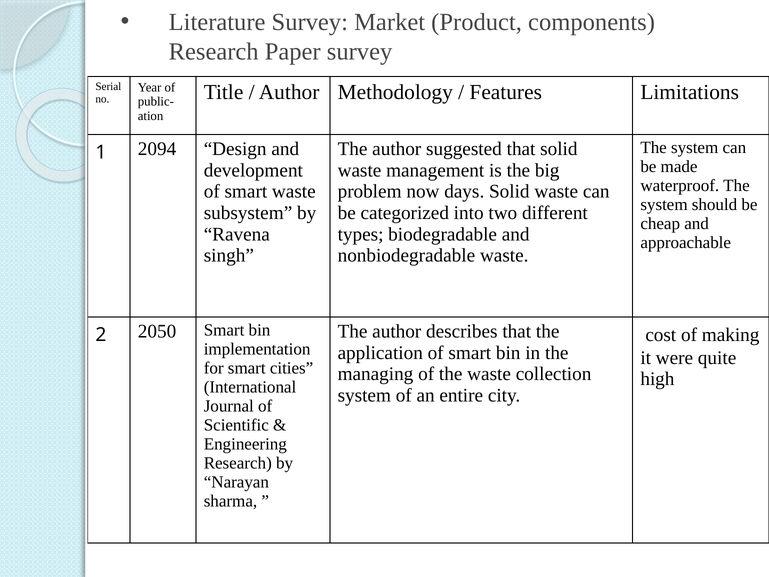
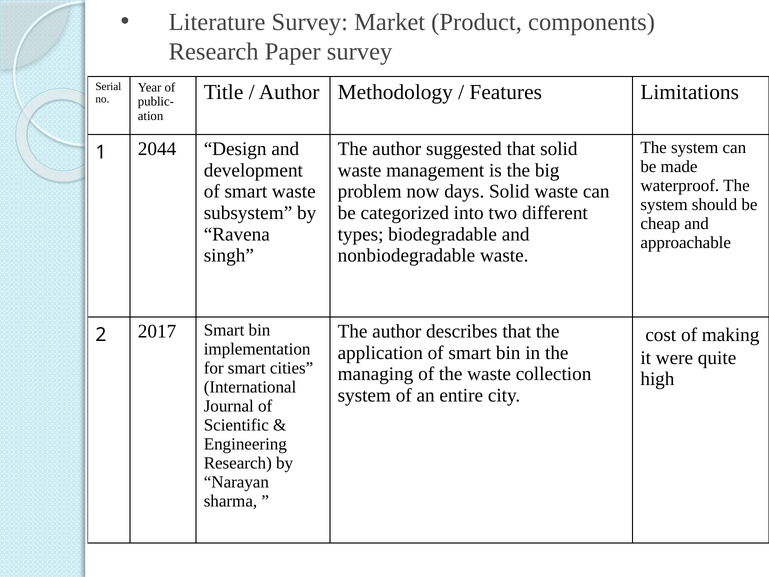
2094: 2094 -> 2044
2050: 2050 -> 2017
